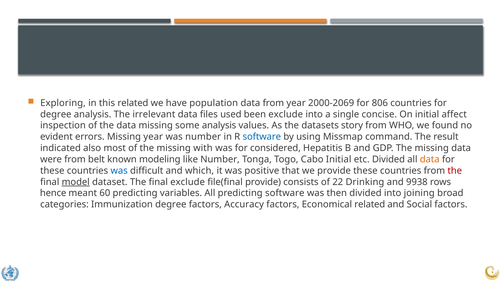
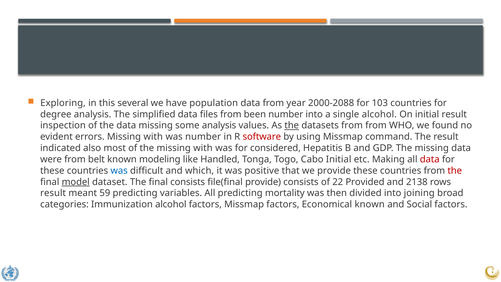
this related: related -> several
2000-2069: 2000-2069 -> 2000-2088
806: 806 -> 103
irrelevant: irrelevant -> simplified
files used: used -> from
been exclude: exclude -> number
single concise: concise -> alcohol
initial affect: affect -> result
the at (292, 125) underline: none -> present
datasets story: story -> from
errors Missing year: year -> with
software at (262, 137) colour: blue -> red
like Number: Number -> Handled
etc Divided: Divided -> Making
data at (430, 159) colour: orange -> red
final exclude: exclude -> consists
Drinking: Drinking -> Provided
9938: 9938 -> 2138
hence at (53, 193): hence -> result
60: 60 -> 59
predicting software: software -> mortality
Immunization degree: degree -> alcohol
factors Accuracy: Accuracy -> Missmap
Economical related: related -> known
